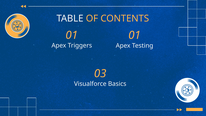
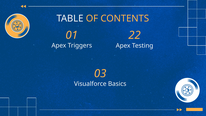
01 01: 01 -> 22
